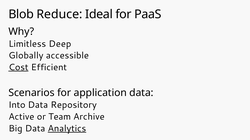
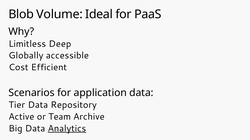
Reduce: Reduce -> Volume
Cost underline: present -> none
Into: Into -> Tier
